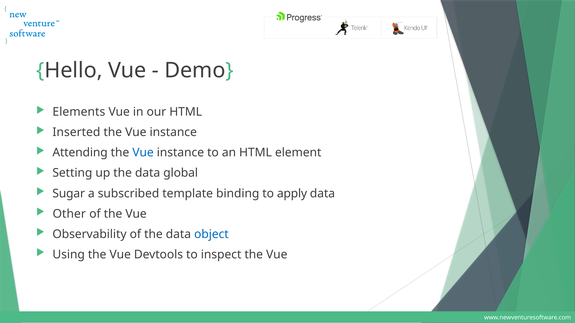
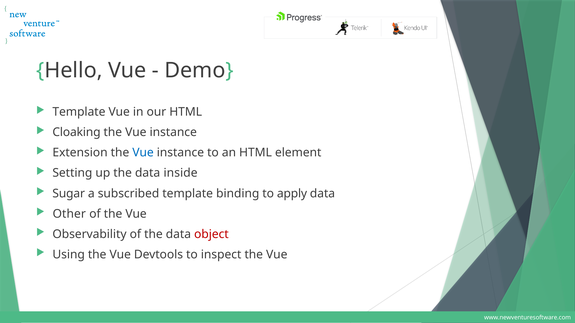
Elements at (79, 112): Elements -> Template
Inserted: Inserted -> Cloaking
Attending: Attending -> Extension
global: global -> inside
object colour: blue -> red
